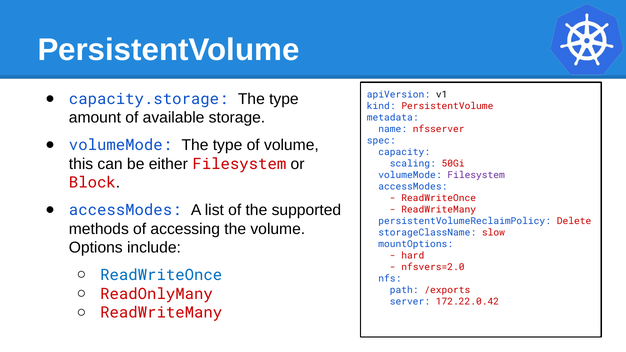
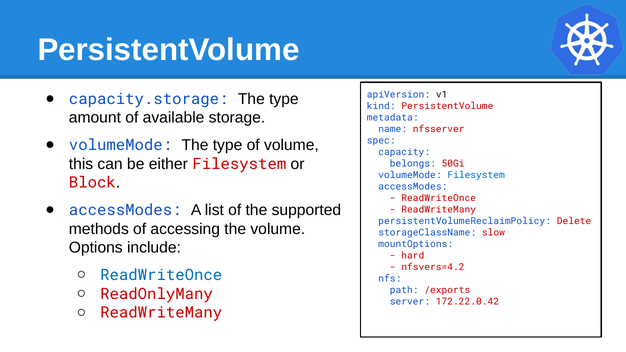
scaling: scaling -> belongs
Filesystem at (476, 175) colour: purple -> blue
nfsvers=2.0: nfsvers=2.0 -> nfsvers=4.2
